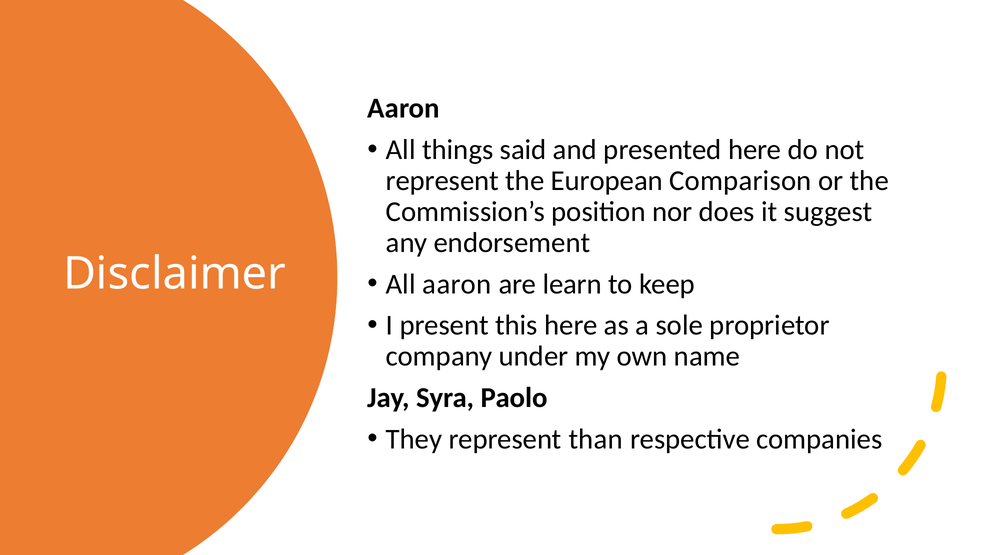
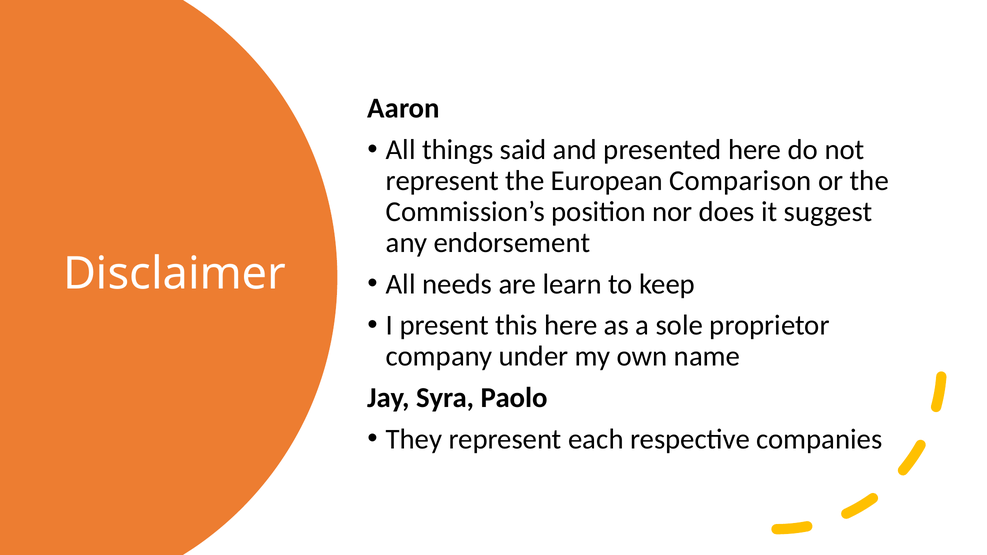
All aaron: aaron -> needs
than: than -> each
